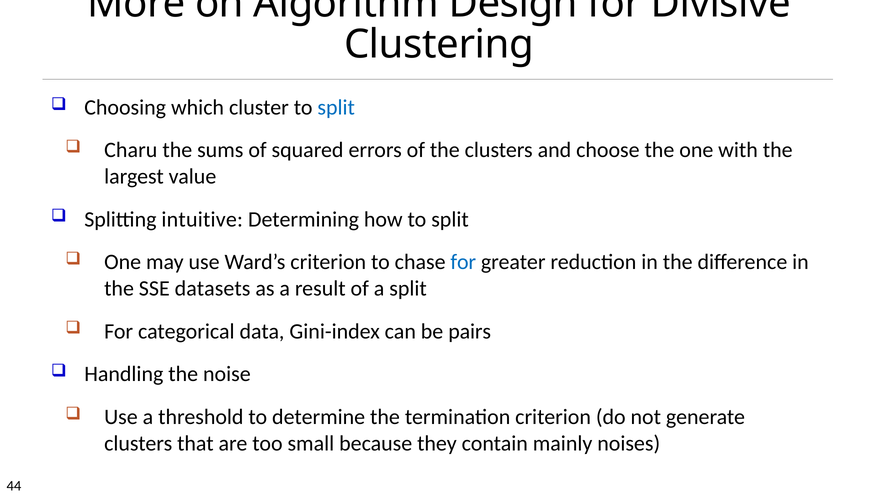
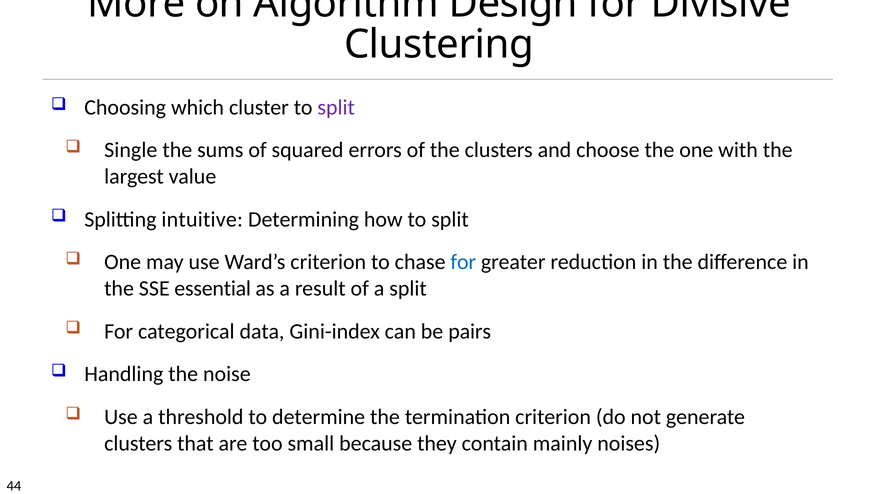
split at (336, 107) colour: blue -> purple
Charu: Charu -> Single
datasets: datasets -> essential
